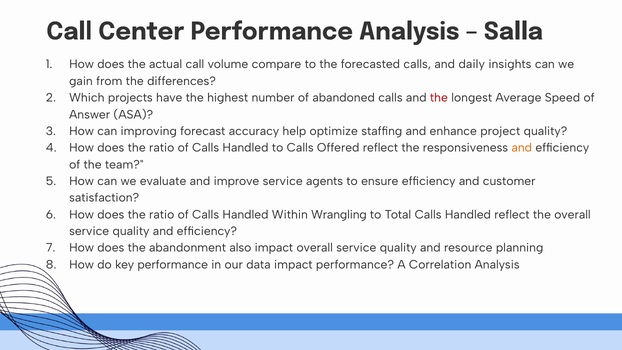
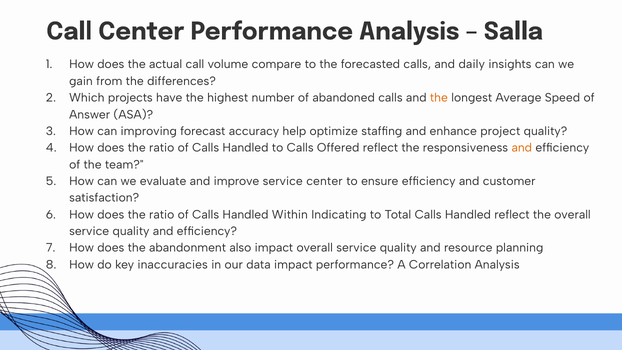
the at (439, 98) colour: red -> orange
service agents: agents -> center
Wrangling: Wrangling -> Indicating
key performance: performance -> inaccuracies
